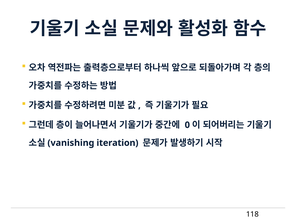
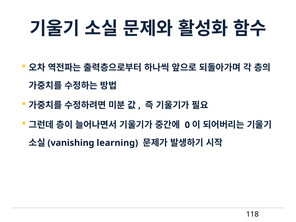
iteration: iteration -> learning
